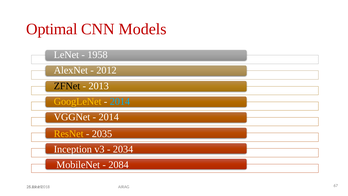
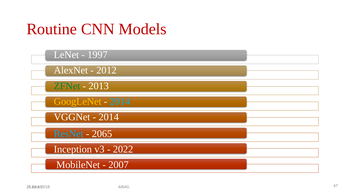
Optimal: Optimal -> Routine
1958: 1958 -> 1997
ZFNet colour: black -> green
ResNet colour: yellow -> light blue
2035: 2035 -> 2065
2034: 2034 -> 2022
2084: 2084 -> 2007
